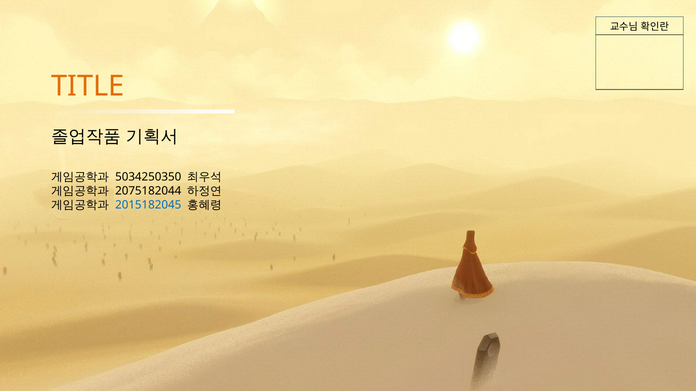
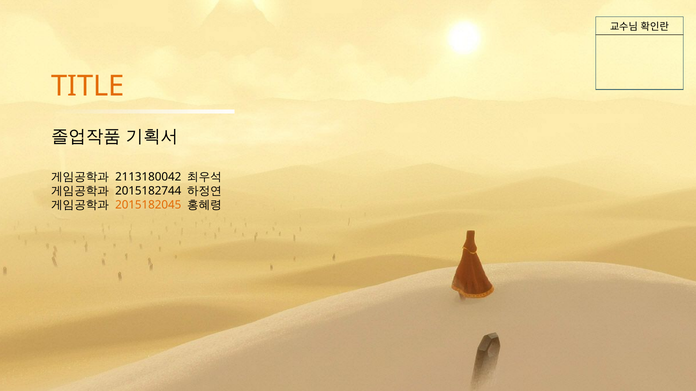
5034250350: 5034250350 -> 2113180042
2075182044: 2075182044 -> 2015182744
2015182045 colour: blue -> orange
